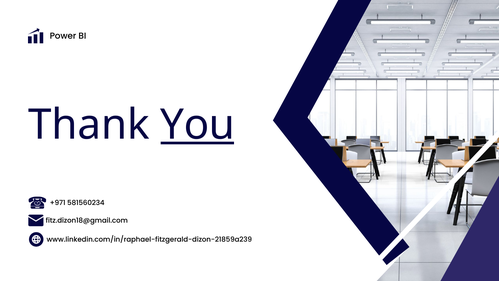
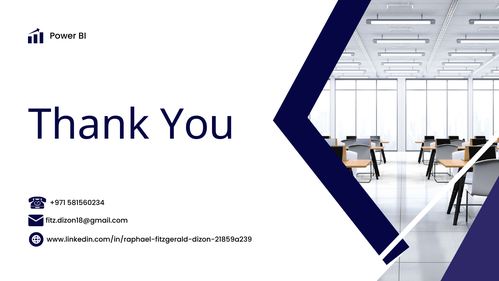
You underline: present -> none
